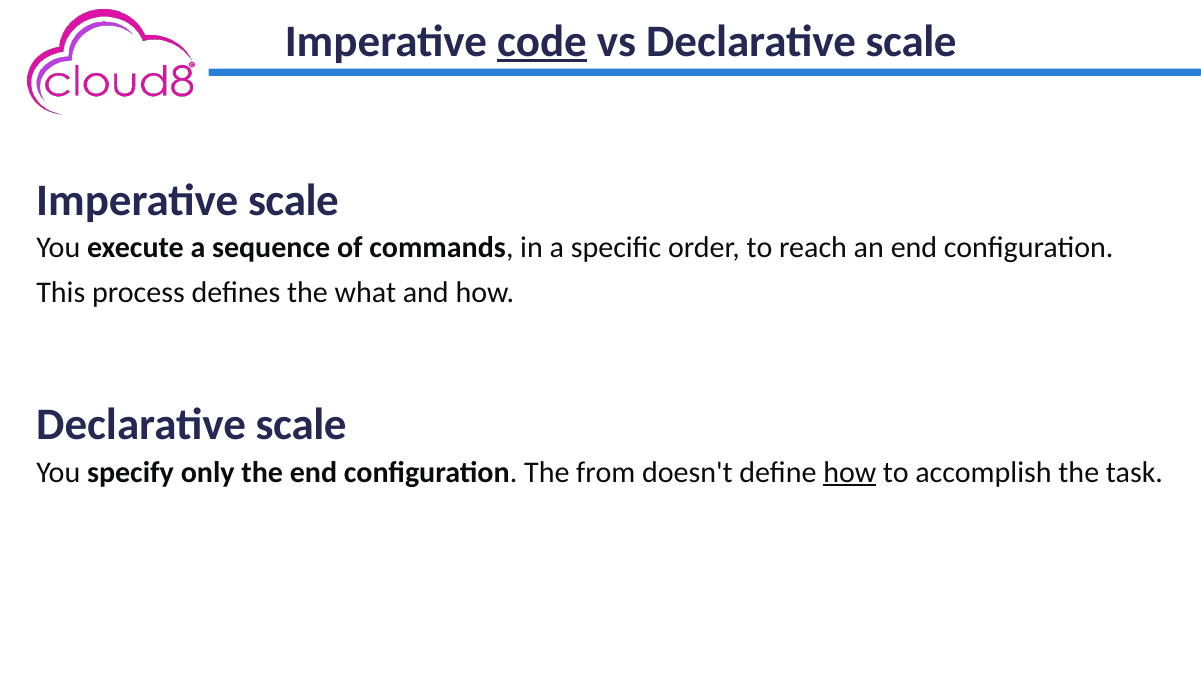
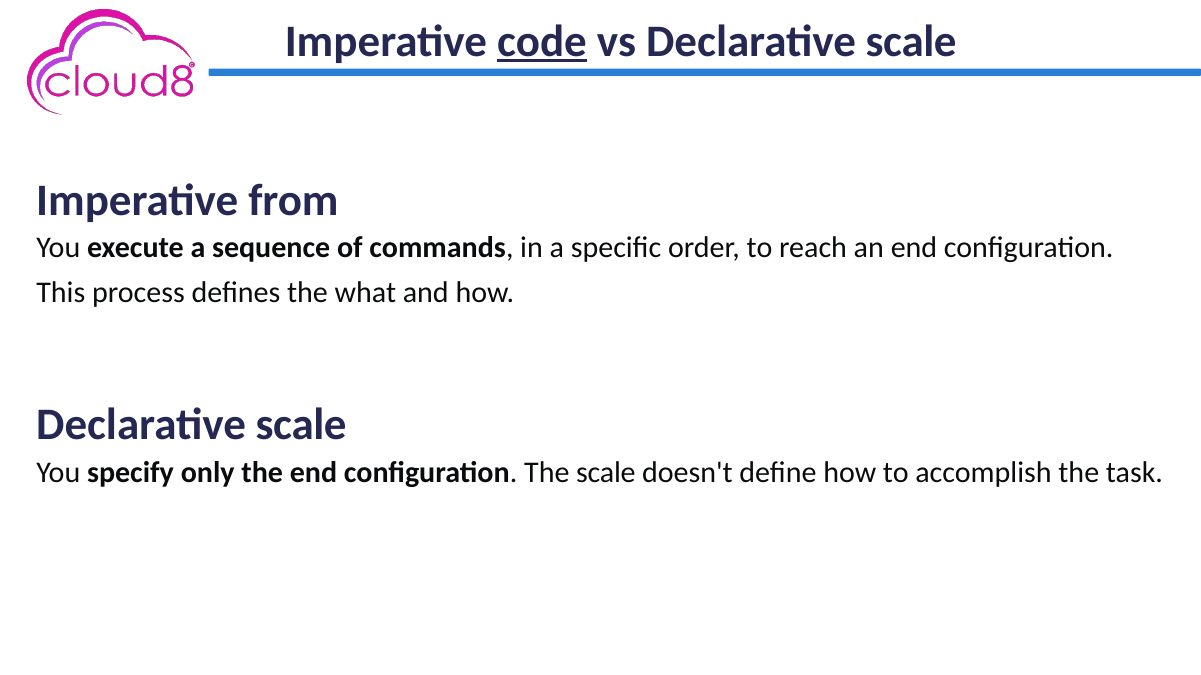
Imperative scale: scale -> from
The from: from -> scale
how at (850, 473) underline: present -> none
